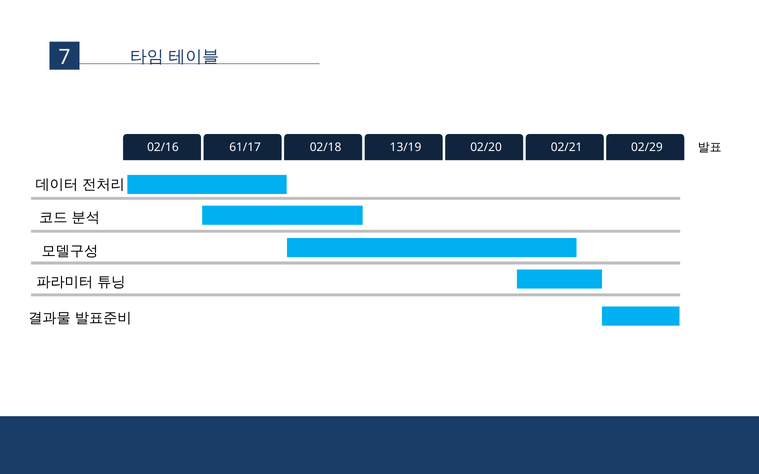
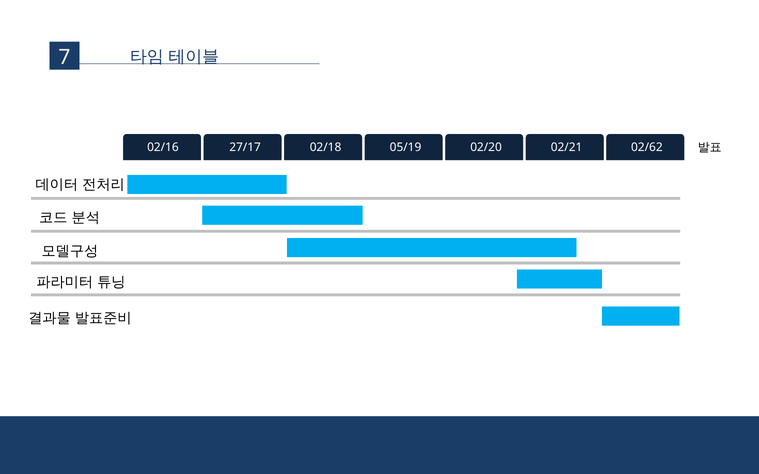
61/17: 61/17 -> 27/17
13/19: 13/19 -> 05/19
02/29: 02/29 -> 02/62
